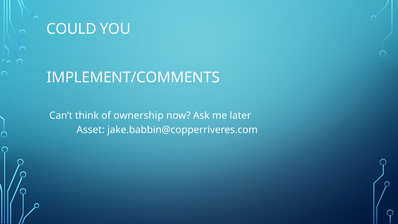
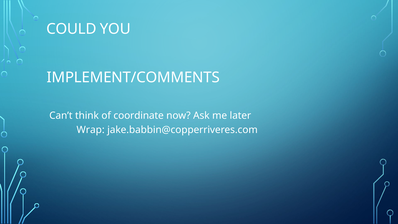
ownership: ownership -> coordinate
Asset: Asset -> Wrap
